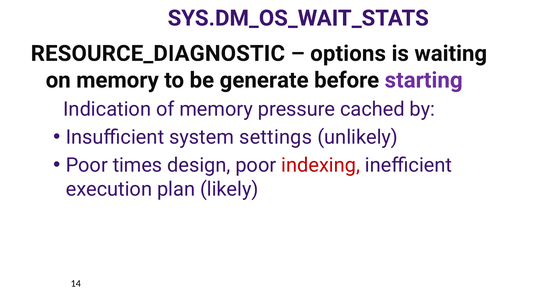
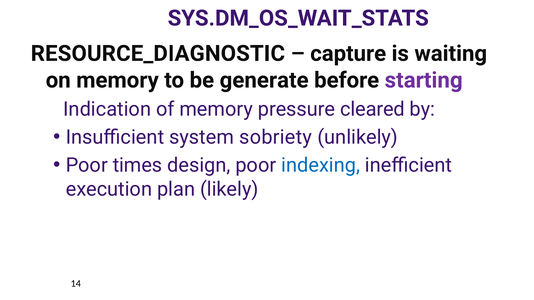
options: options -> capture
cached: cached -> cleared
settings: settings -> sobriety
indexing colour: red -> blue
